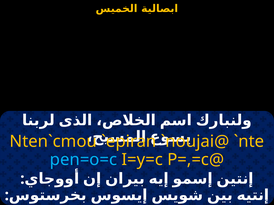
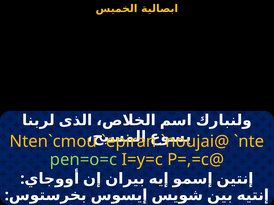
pen=o=c colour: light blue -> light green
